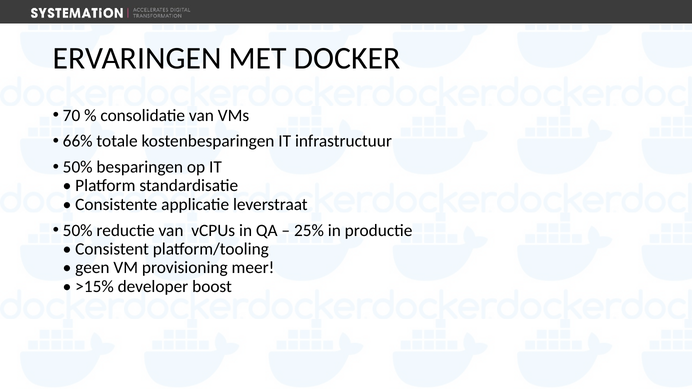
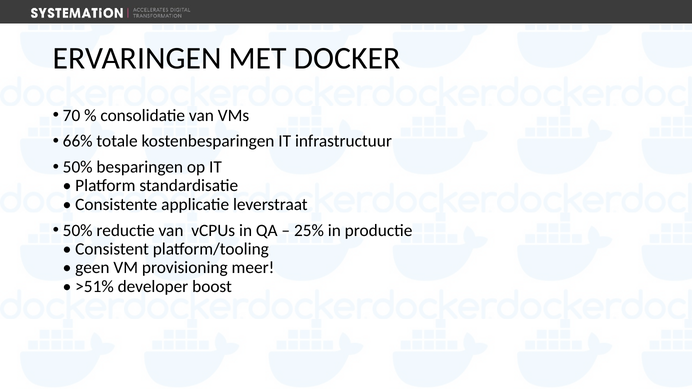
>15%: >15% -> >51%
